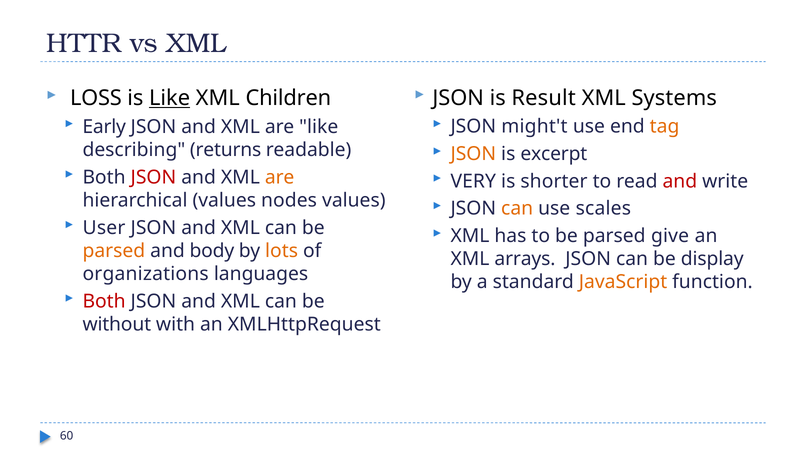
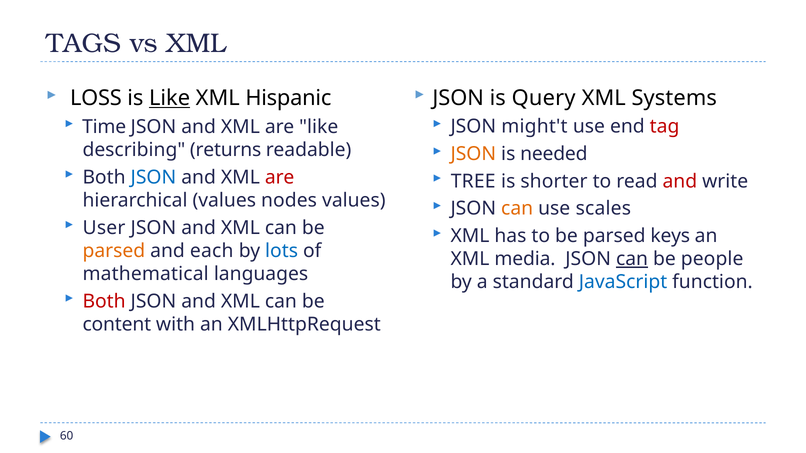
HTTR: HTTR -> TAGS
Result: Result -> Query
Children: Children -> Hispanic
tag colour: orange -> red
Early: Early -> Time
excerpt: excerpt -> needed
JSON at (153, 177) colour: red -> blue
are at (280, 177) colour: orange -> red
VERY: VERY -> TREE
give: give -> keys
body: body -> each
lots colour: orange -> blue
arrays: arrays -> media
can at (632, 259) underline: none -> present
display: display -> people
organizations: organizations -> mathematical
JavaScript colour: orange -> blue
without: without -> content
